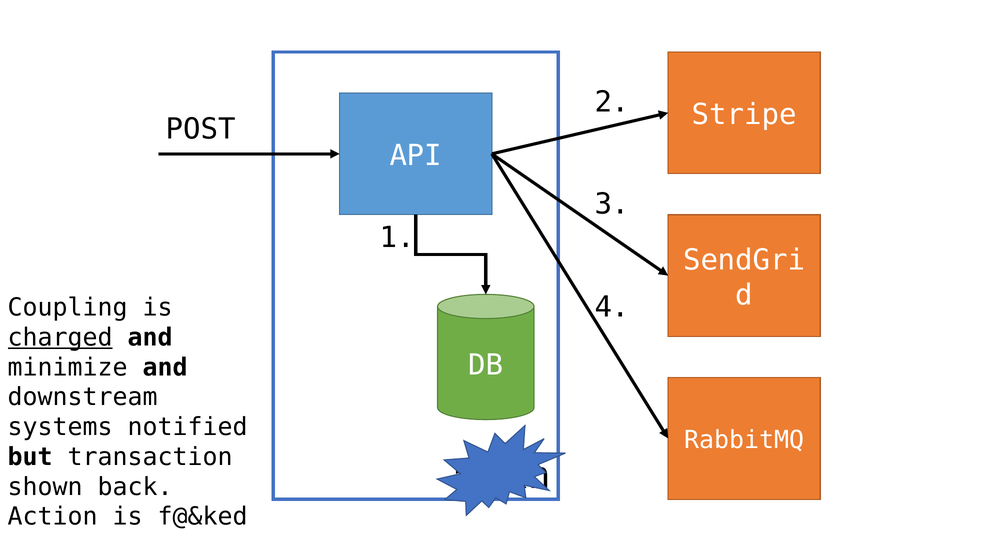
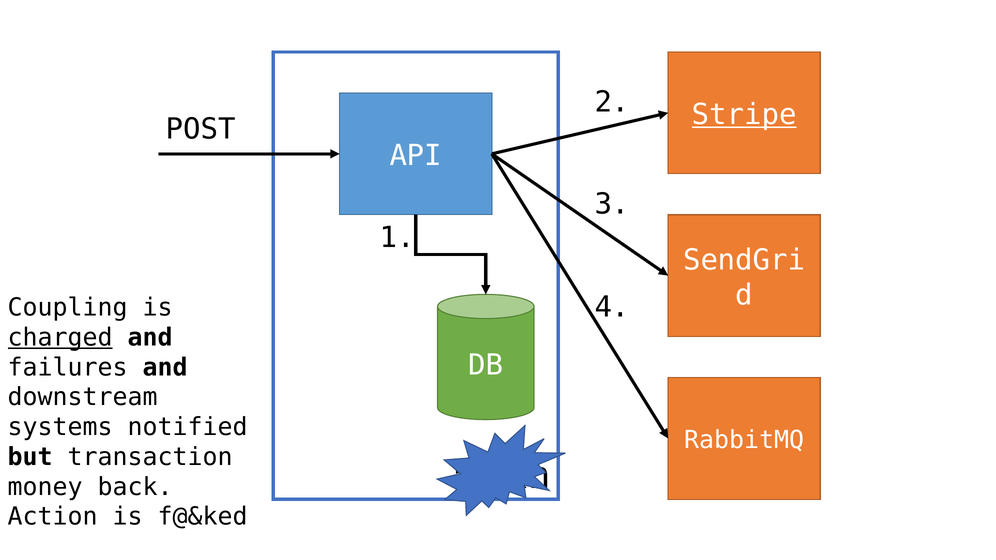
Stripe underline: none -> present
minimize: minimize -> failures
shown: shown -> money
